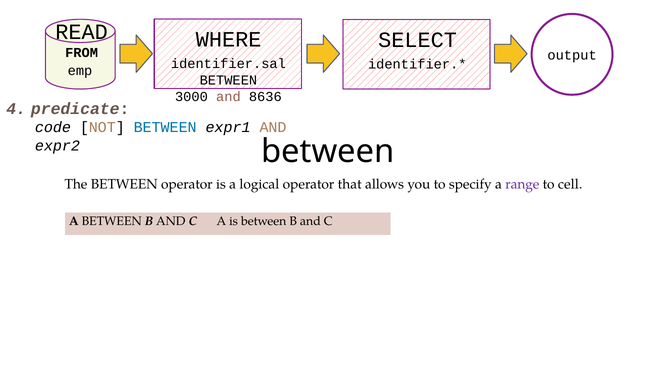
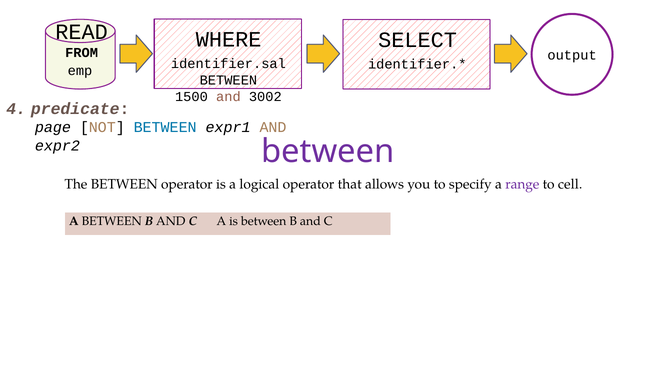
3000: 3000 -> 1500
8636: 8636 -> 3002
code: code -> page
between at (328, 151) colour: black -> purple
